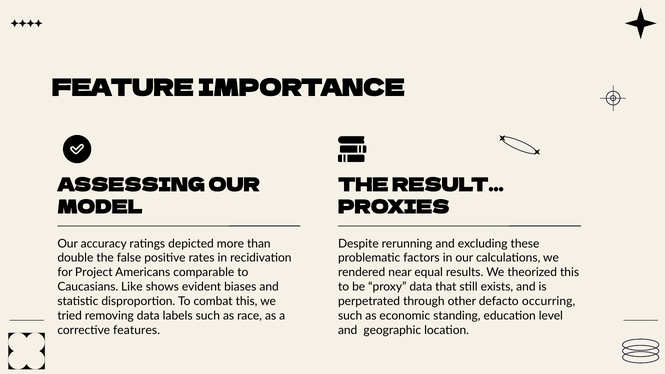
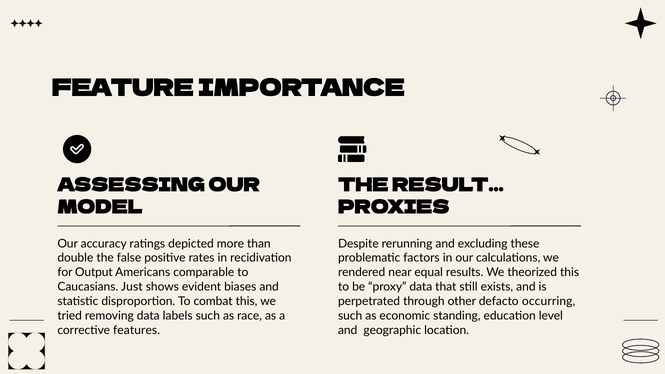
Project: Project -> Output
Like: Like -> Just
